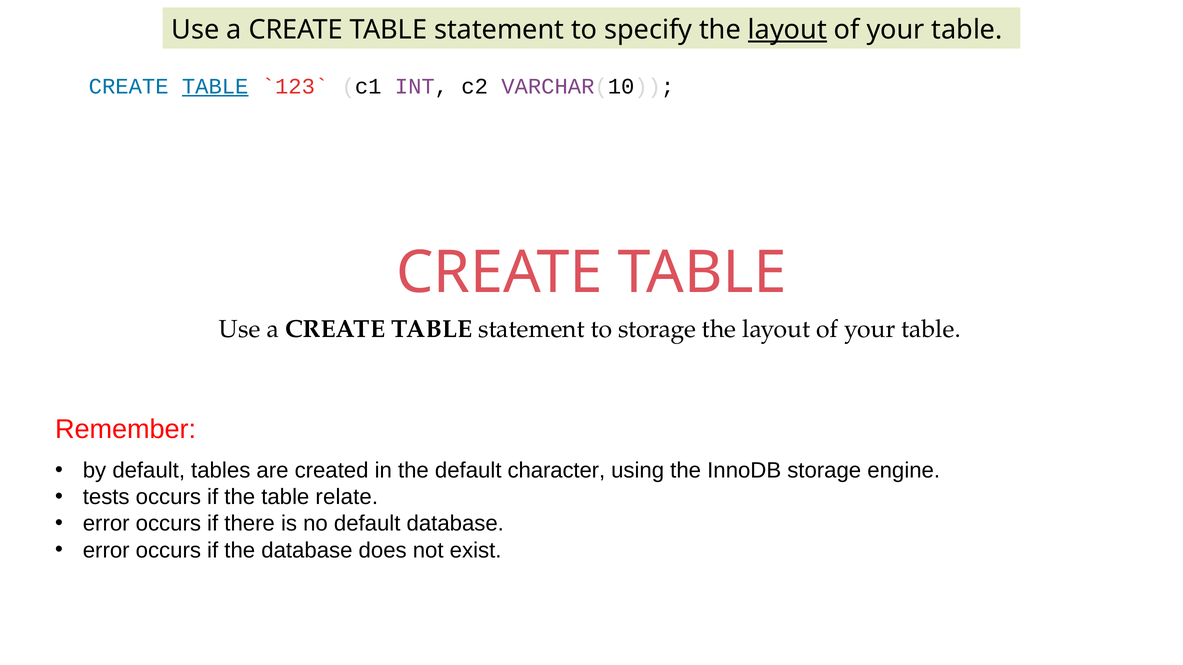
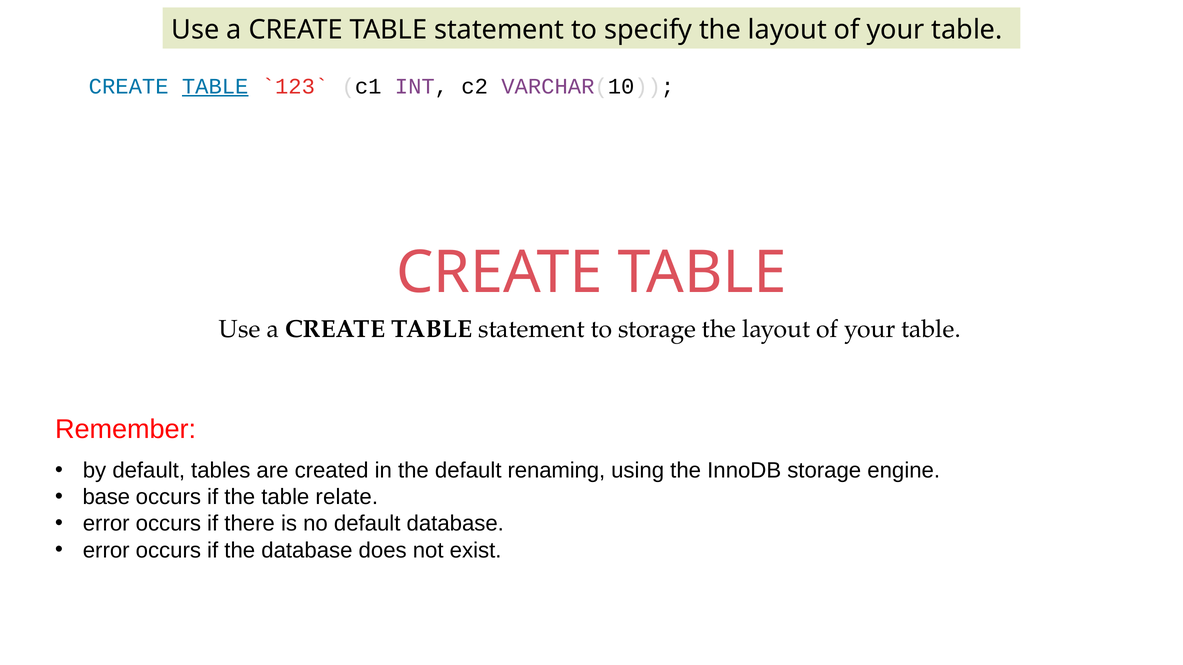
layout at (787, 30) underline: present -> none
character: character -> renaming
tests: tests -> base
